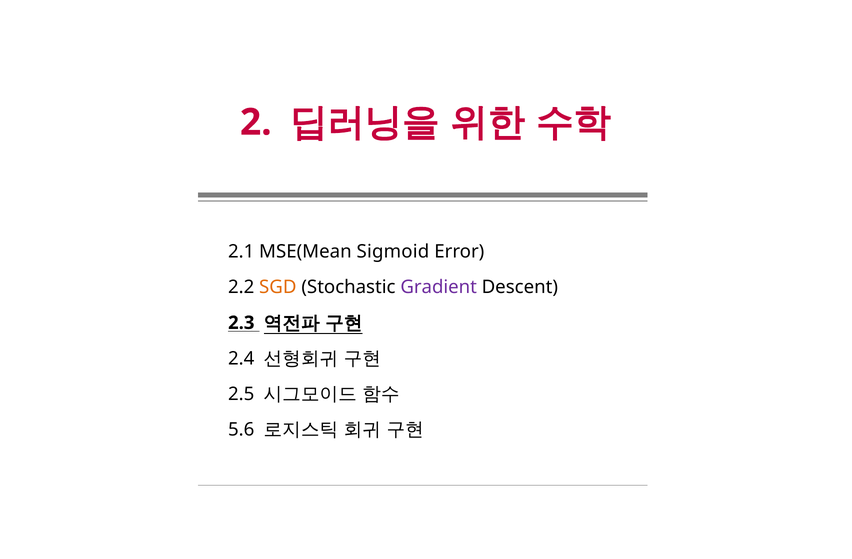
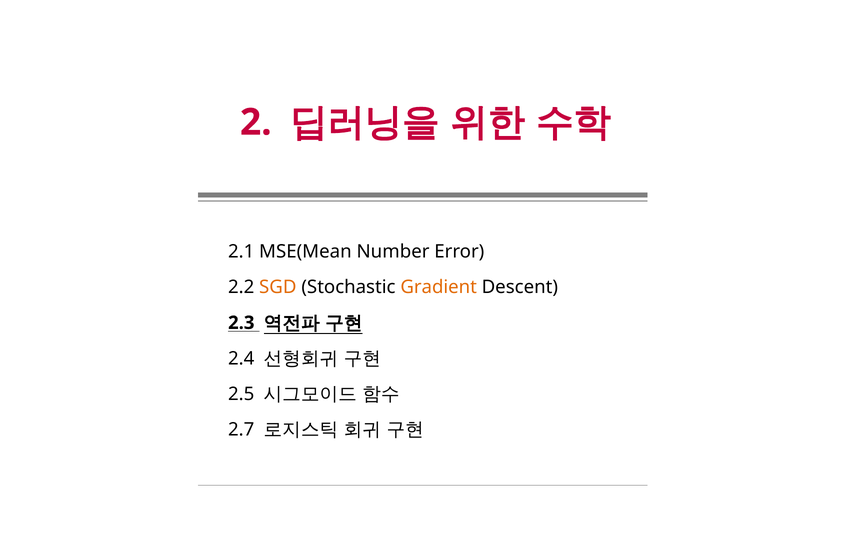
Sigmoid: Sigmoid -> Number
Gradient colour: purple -> orange
5.6: 5.6 -> 2.7
